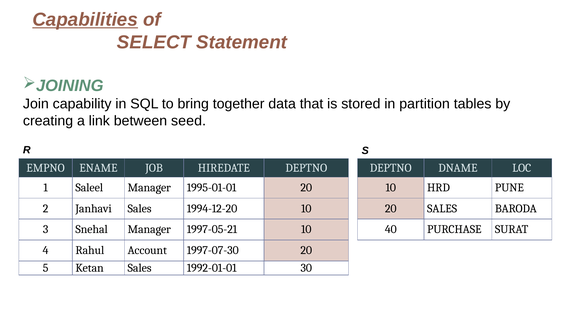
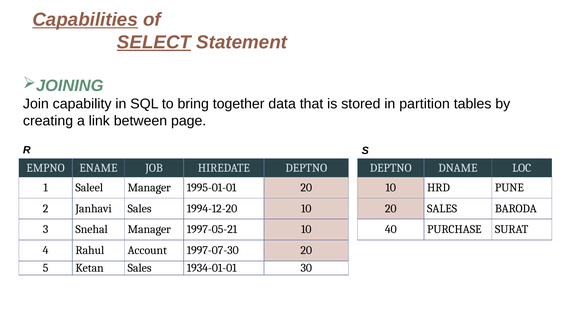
SELECT underline: none -> present
seed: seed -> page
1992-01-01: 1992-01-01 -> 1934-01-01
